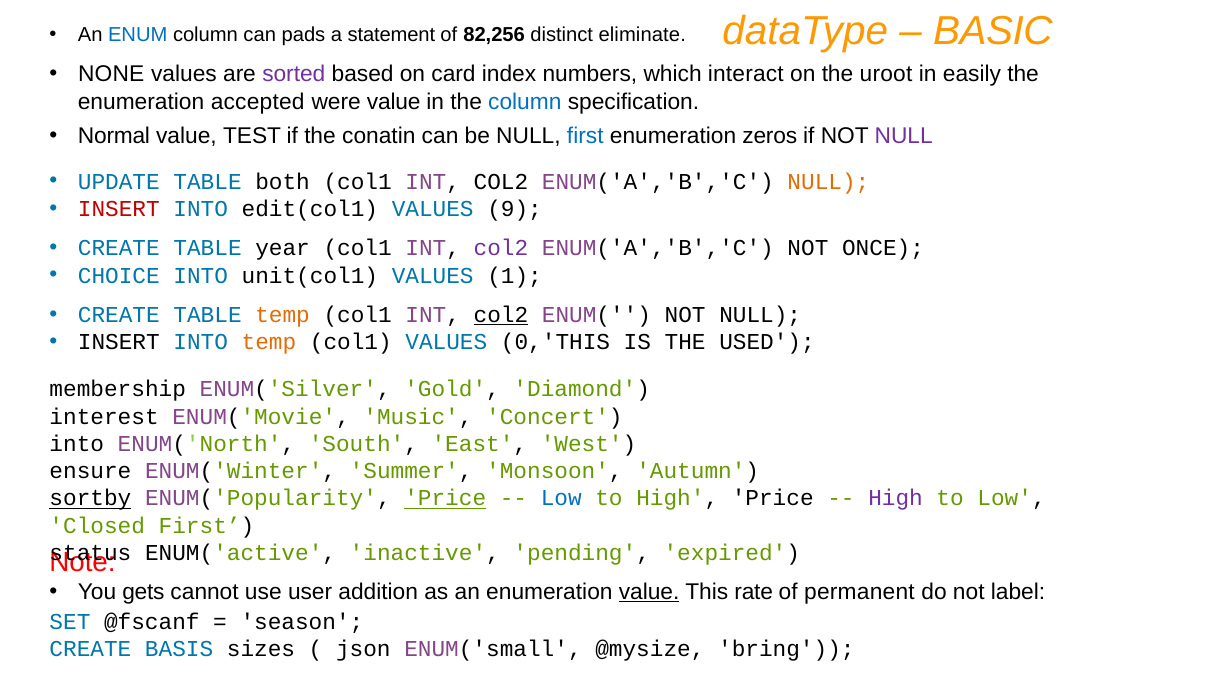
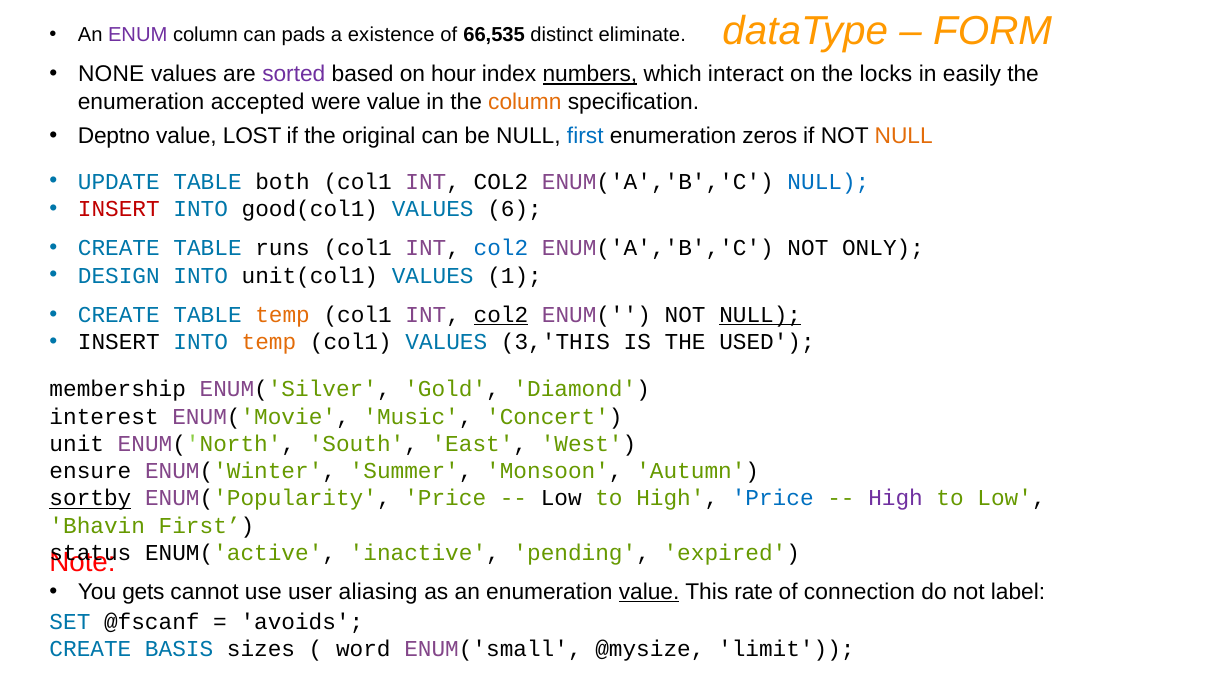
BASIC: BASIC -> FORM
ENUM colour: blue -> purple
statement: statement -> existence
82,256: 82,256 -> 66,535
card: card -> hour
numbers underline: none -> present
uroot: uroot -> locks
column at (525, 102) colour: blue -> orange
Normal: Normal -> Deptno
TEST: TEST -> LOST
conatin: conatin -> original
NULL at (904, 136) colour: purple -> orange
NULL at (828, 182) colour: orange -> blue
edit(col1: edit(col1 -> good(col1
9: 9 -> 6
year: year -> runs
col2 at (501, 248) colour: purple -> blue
ONCE: ONCE -> ONLY
CHOICE: CHOICE -> DESIGN
NULL at (760, 315) underline: none -> present
0,'THIS: 0,'THIS -> 3,'THIS
into at (77, 444): into -> unit
Price at (445, 499) underline: present -> none
Low at (561, 499) colour: blue -> black
Price at (773, 499) colour: black -> blue
Closed: Closed -> Bhavin
addition: addition -> aliasing
permanent: permanent -> connection
season: season -> avoids
json: json -> word
bring: bring -> limit
